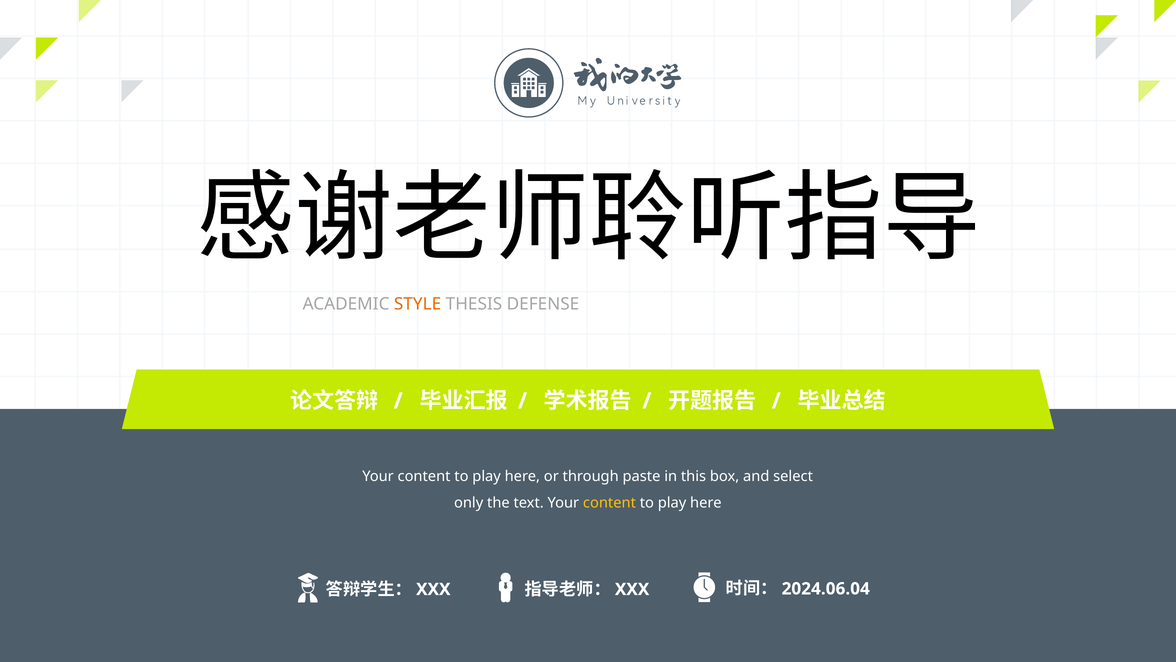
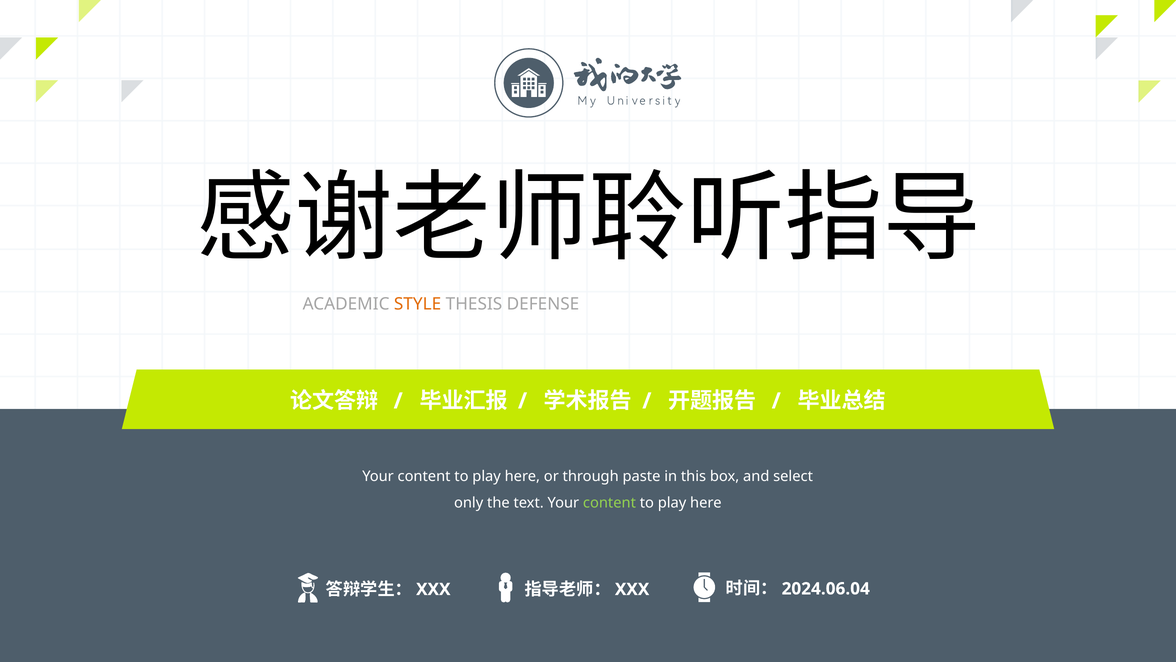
content at (609, 503) colour: yellow -> light green
